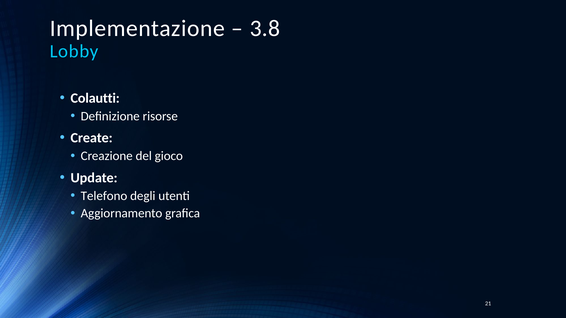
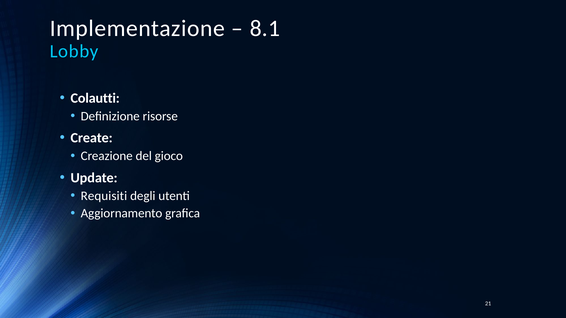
3.8: 3.8 -> 8.1
Telefono: Telefono -> Requisiti
